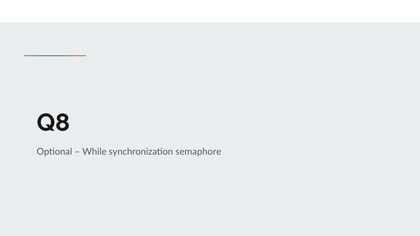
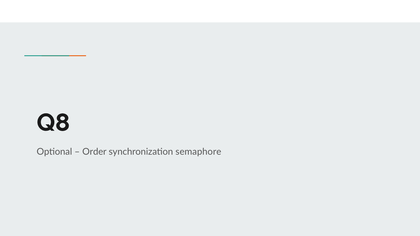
While: While -> Order
